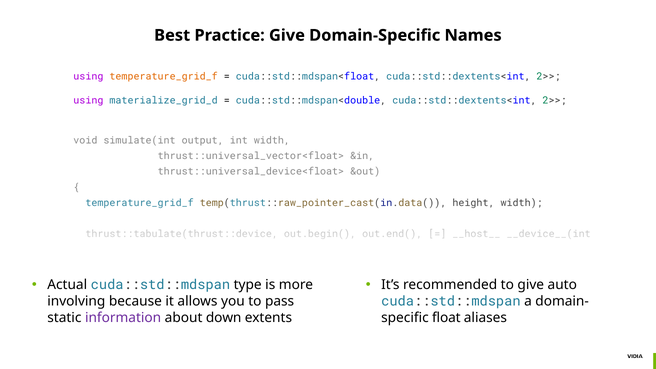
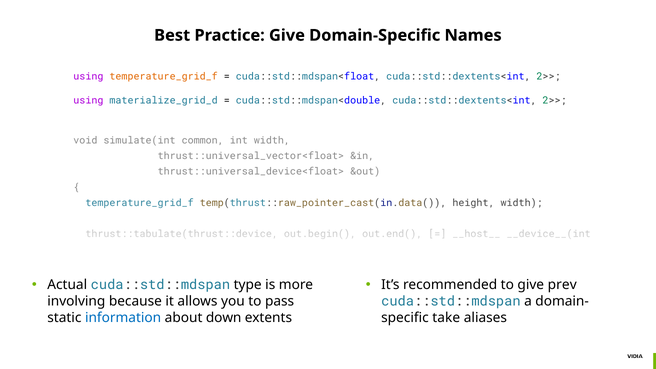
output: output -> common
auto: auto -> prev
information colour: purple -> blue
float: float -> take
